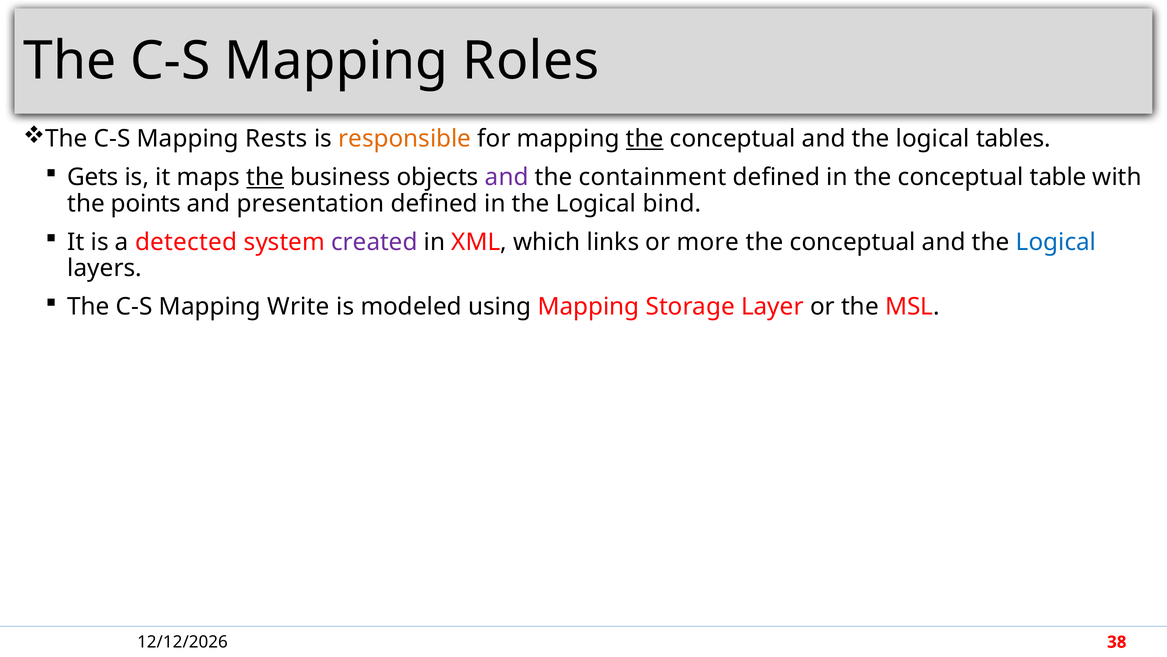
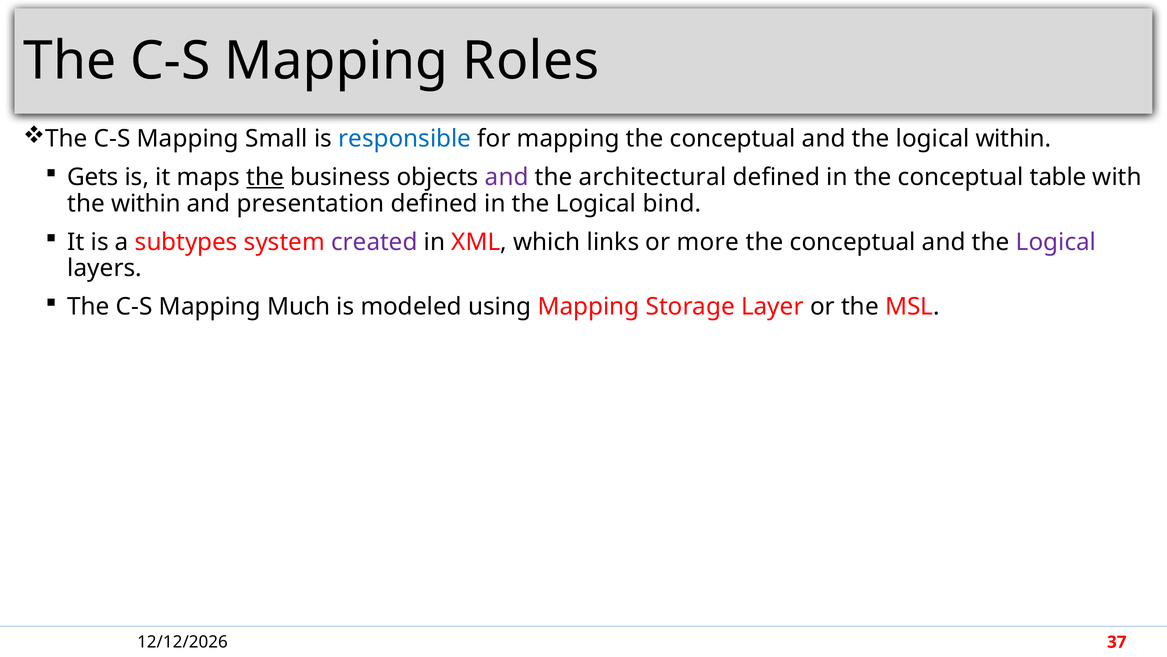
Rests: Rests -> Small
responsible colour: orange -> blue
the at (645, 139) underline: present -> none
logical tables: tables -> within
containment: containment -> architectural
the points: points -> within
detected: detected -> subtypes
Logical at (1056, 242) colour: blue -> purple
Write: Write -> Much
38: 38 -> 37
